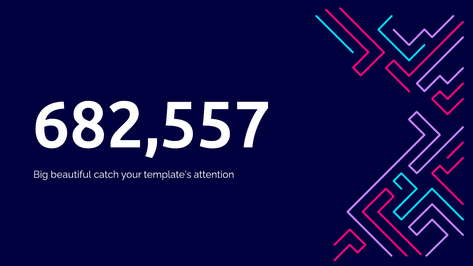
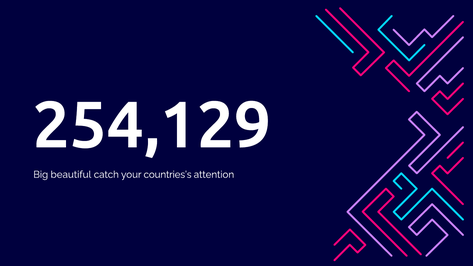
682,557: 682,557 -> 254,129
template’s: template’s -> countries’s
